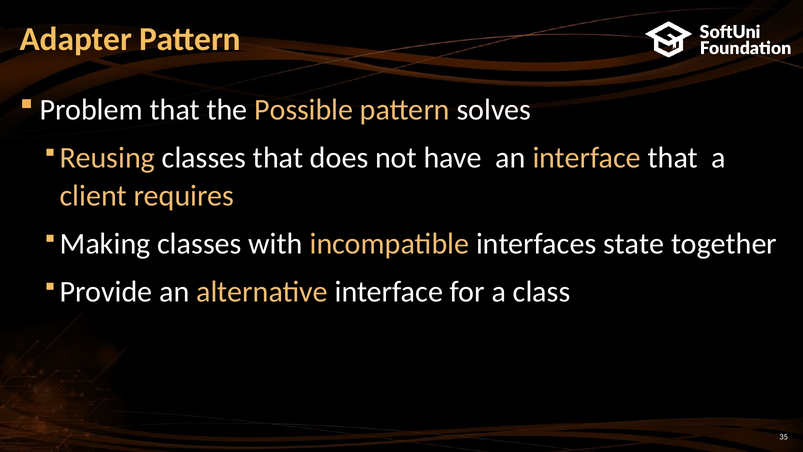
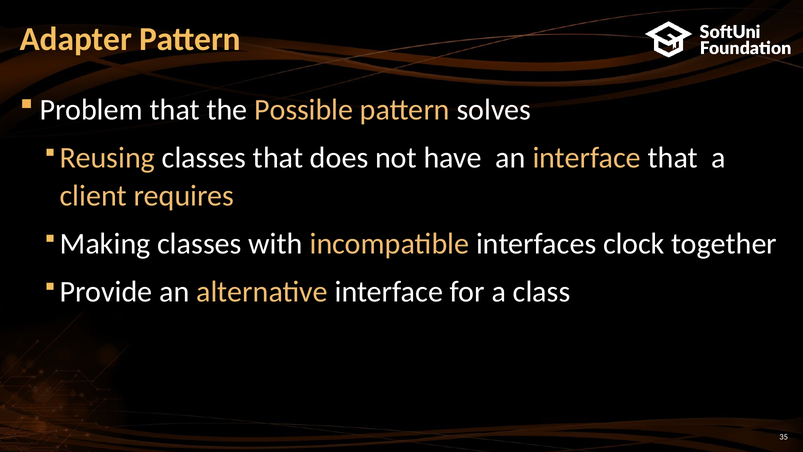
state: state -> clock
